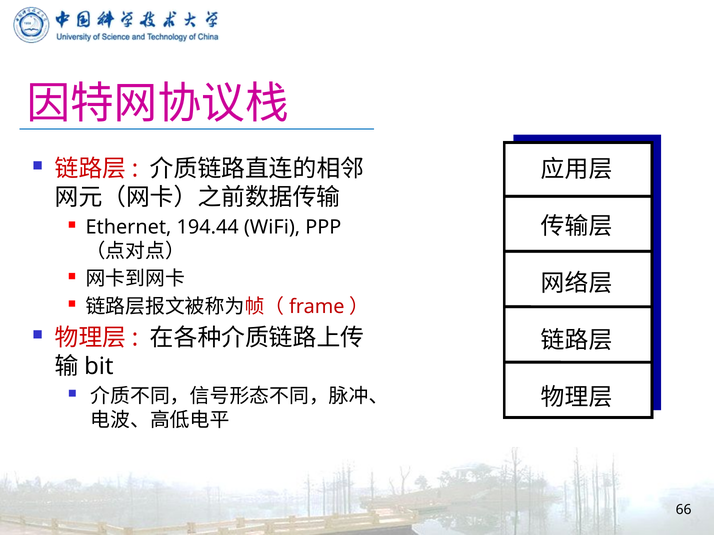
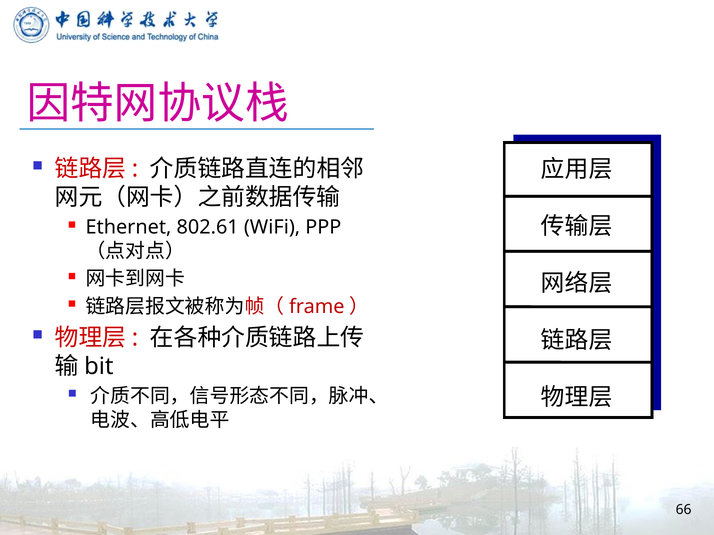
194.44: 194.44 -> 802.61
